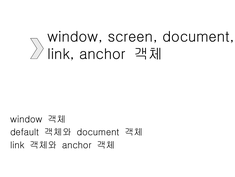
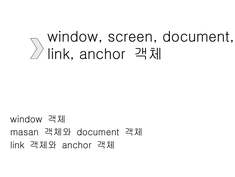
default: default -> masan
